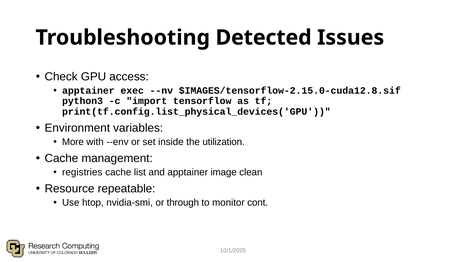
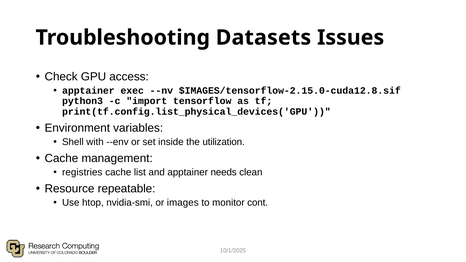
Detected: Detected -> Datasets
More: More -> Shell
image: image -> needs
through: through -> images
